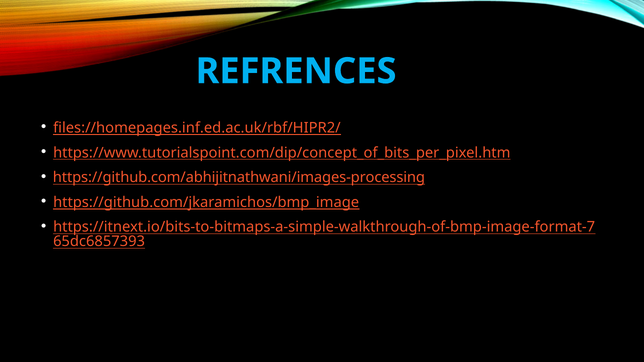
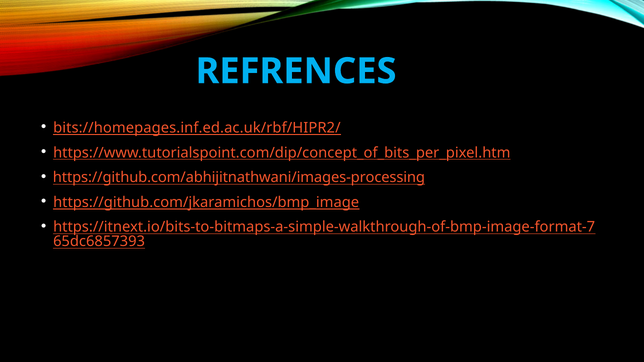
files://homepages.inf.ed.ac.uk/rbf/HIPR2/: files://homepages.inf.ed.ac.uk/rbf/HIPR2/ -> bits://homepages.inf.ed.ac.uk/rbf/HIPR2/
